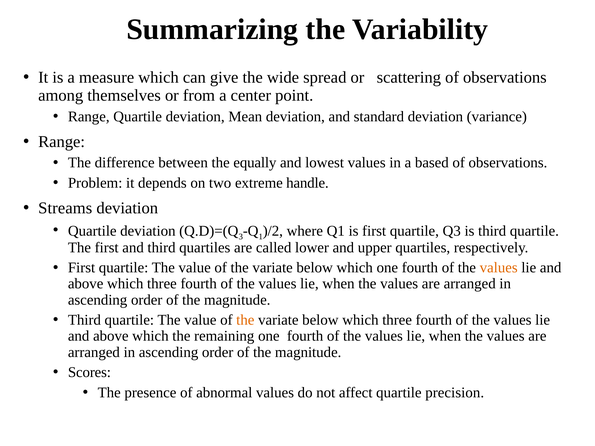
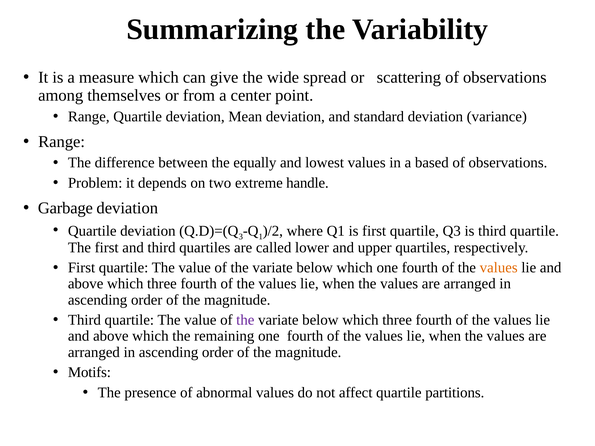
Streams: Streams -> Garbage
the at (245, 320) colour: orange -> purple
Scores: Scores -> Motifs
precision: precision -> partitions
